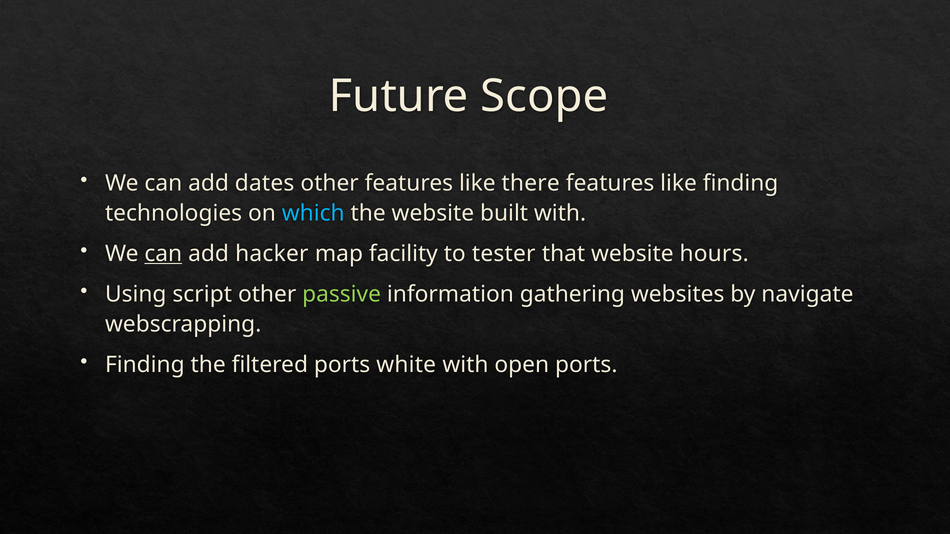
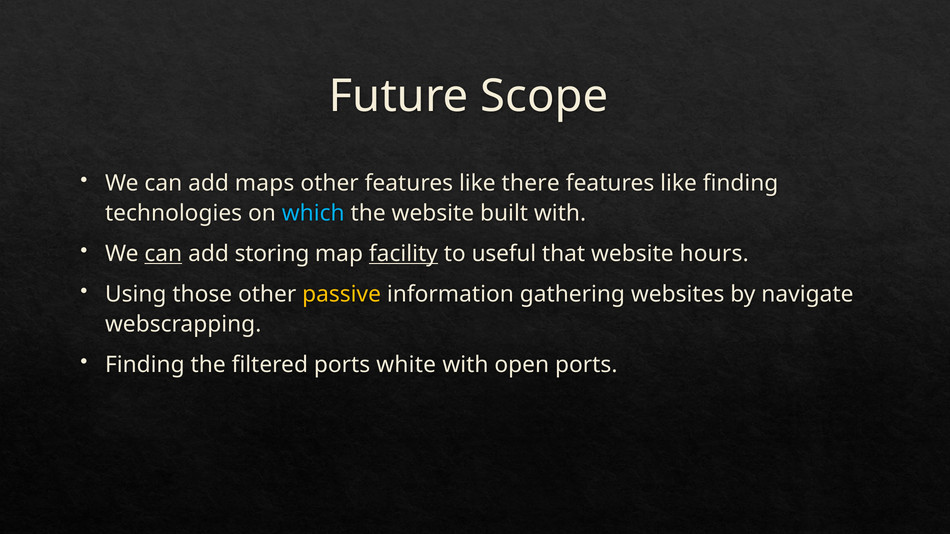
dates: dates -> maps
hacker: hacker -> storing
facility underline: none -> present
tester: tester -> useful
script: script -> those
passive colour: light green -> yellow
